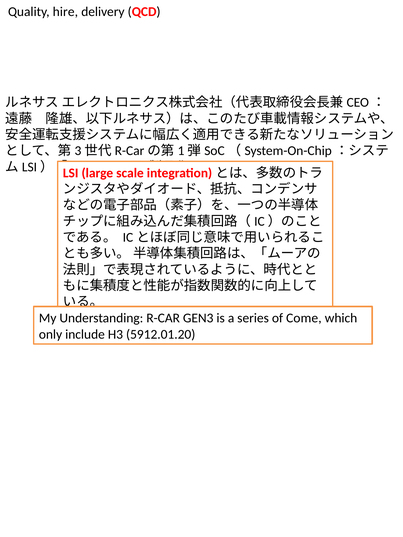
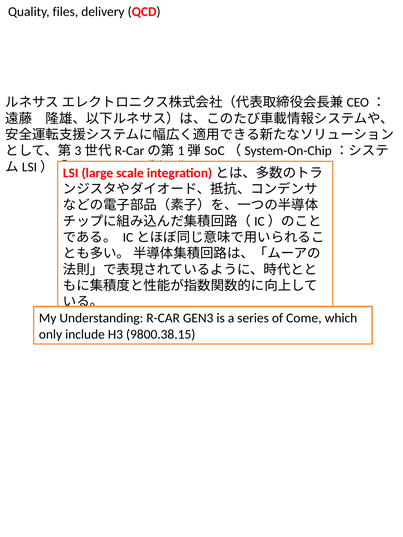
hire: hire -> files
5912.01.20: 5912.01.20 -> 9800.38.15
